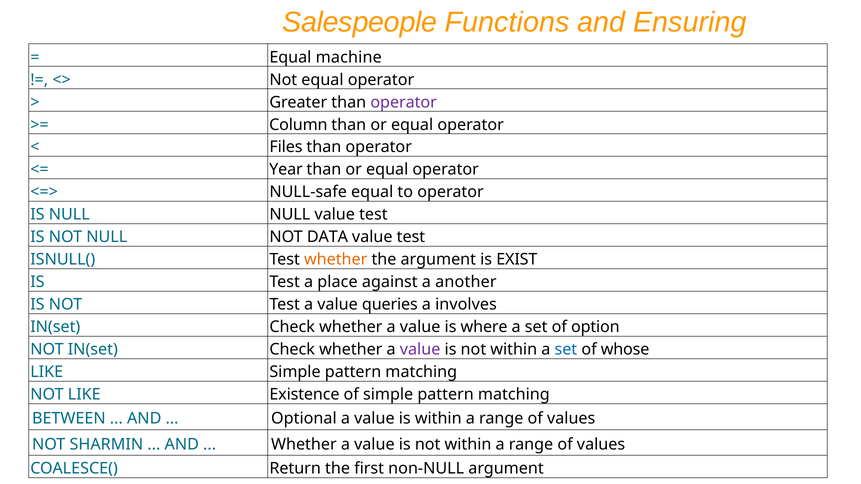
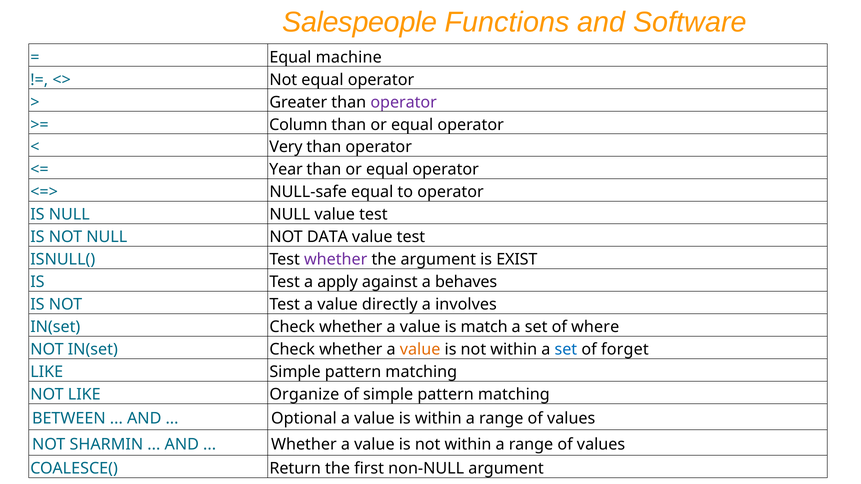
Ensuring: Ensuring -> Software
Files: Files -> Very
whether at (336, 260) colour: orange -> purple
place: place -> apply
another: another -> behaves
queries: queries -> directly
where: where -> match
option: option -> where
value at (420, 350) colour: purple -> orange
whose: whose -> forget
Existence: Existence -> Organize
